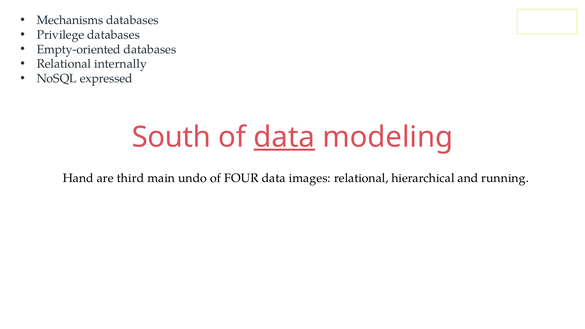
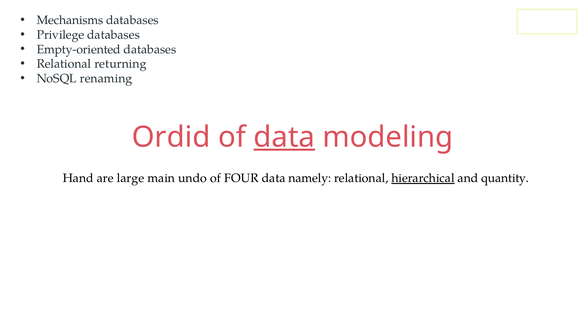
internally: internally -> returning
expressed: expressed -> renaming
South: South -> Ordid
third: third -> large
images: images -> namely
hierarchical underline: none -> present
running: running -> quantity
